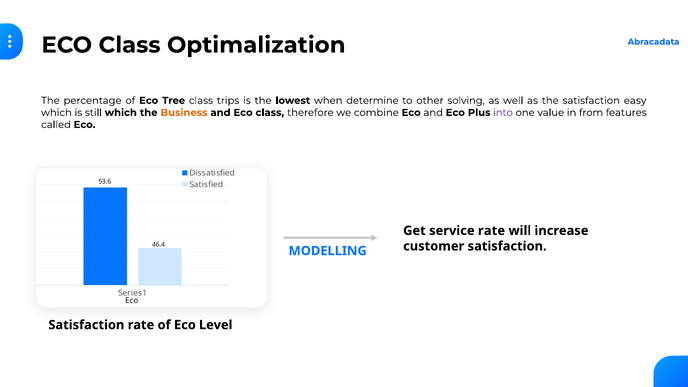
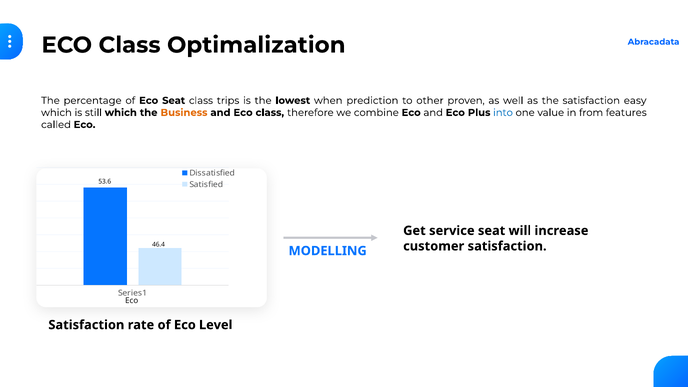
Eco Tree: Tree -> Seat
determine: determine -> prediction
solving: solving -> proven
into colour: purple -> blue
service rate: rate -> seat
